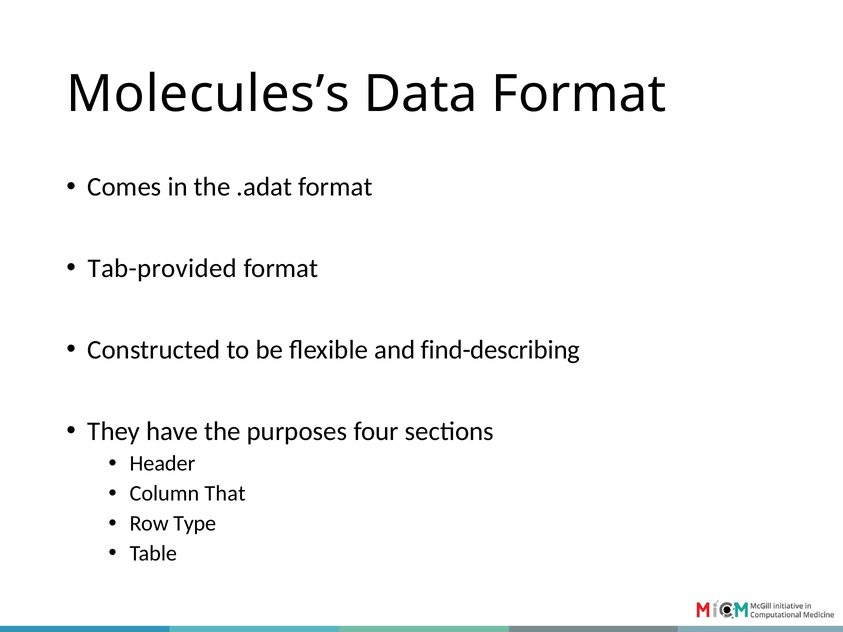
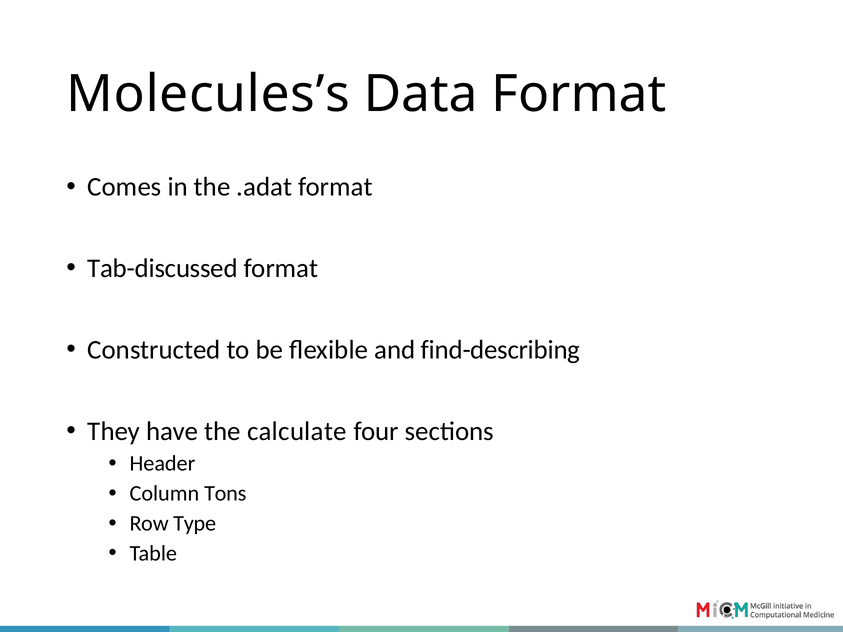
Tab-provided: Tab-provided -> Tab-discussed
purposes: purposes -> calculate
That: That -> Tons
